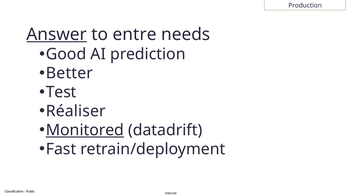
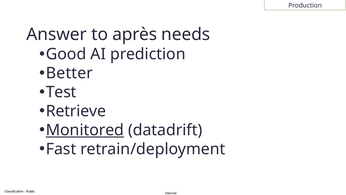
Answer underline: present -> none
entre: entre -> après
Réaliser: Réaliser -> Retrieve
